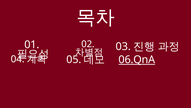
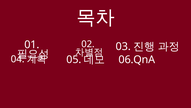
06.QnA underline: present -> none
